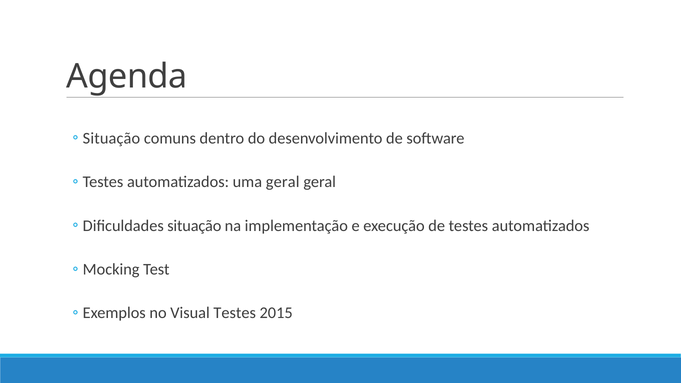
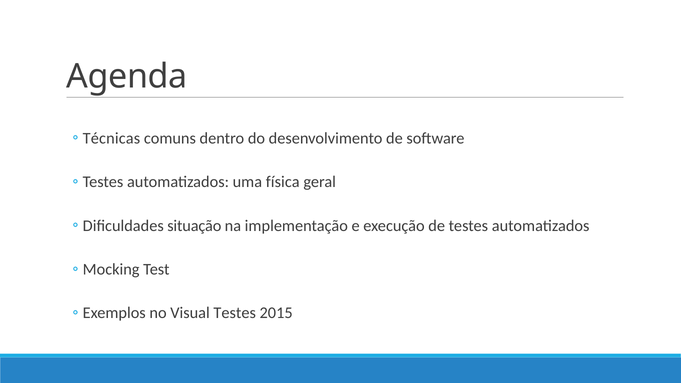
Situação at (111, 138): Situação -> Técnicas
uma geral: geral -> física
